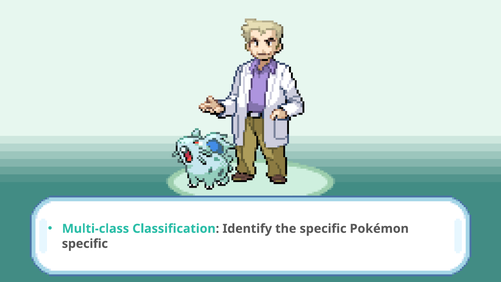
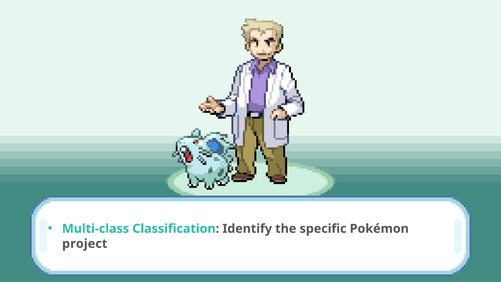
specific at (85, 244): specific -> project
